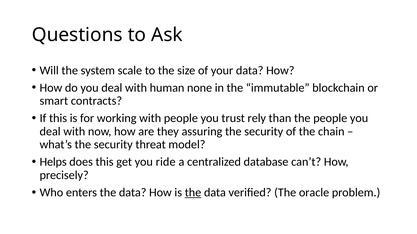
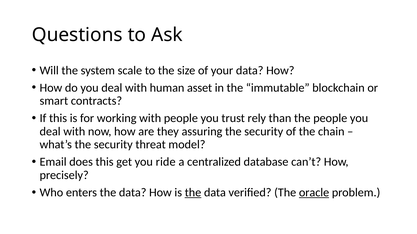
none: none -> asset
Helps: Helps -> Email
oracle underline: none -> present
